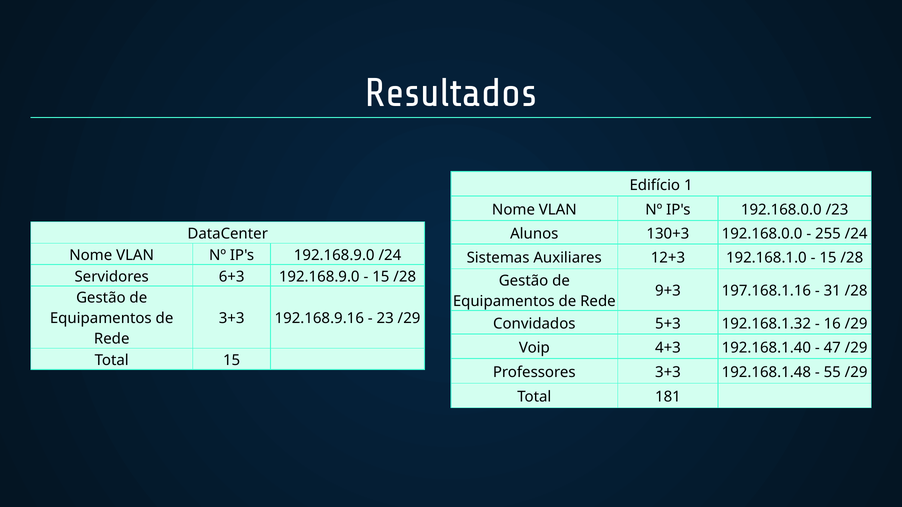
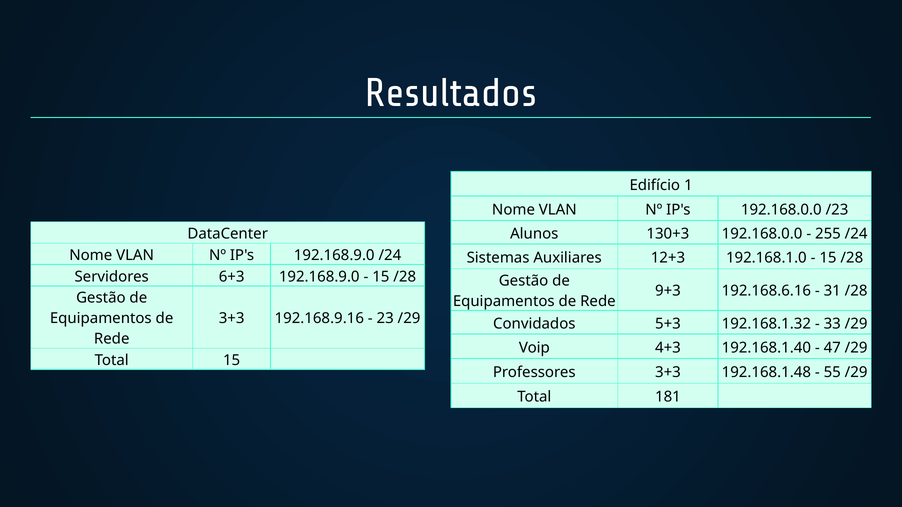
197.168.1.16: 197.168.1.16 -> 192.168.6.16
16: 16 -> 33
